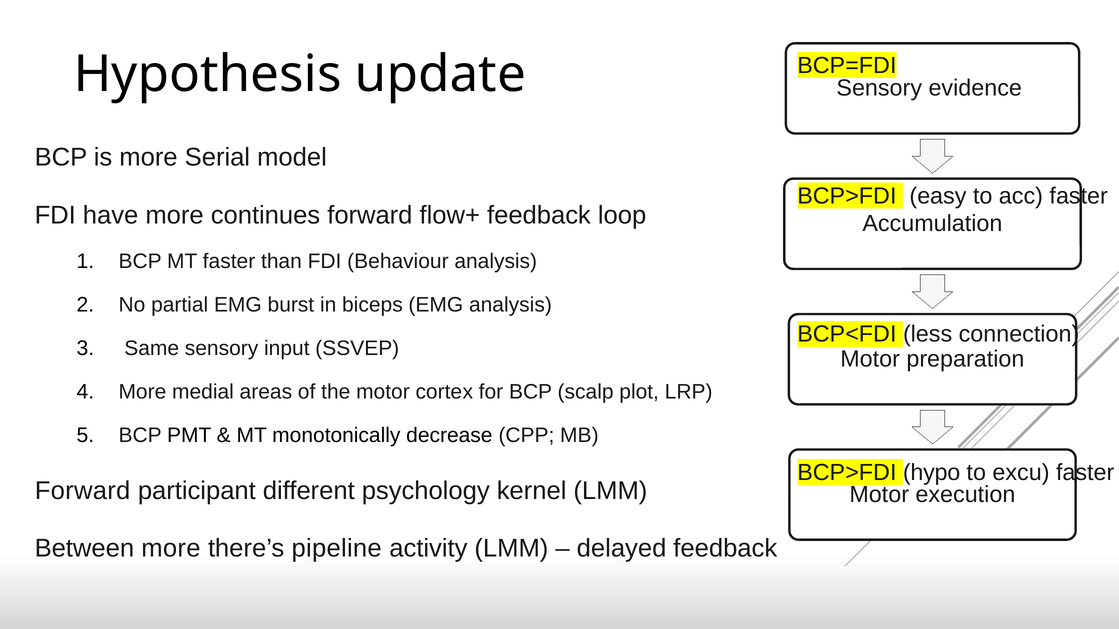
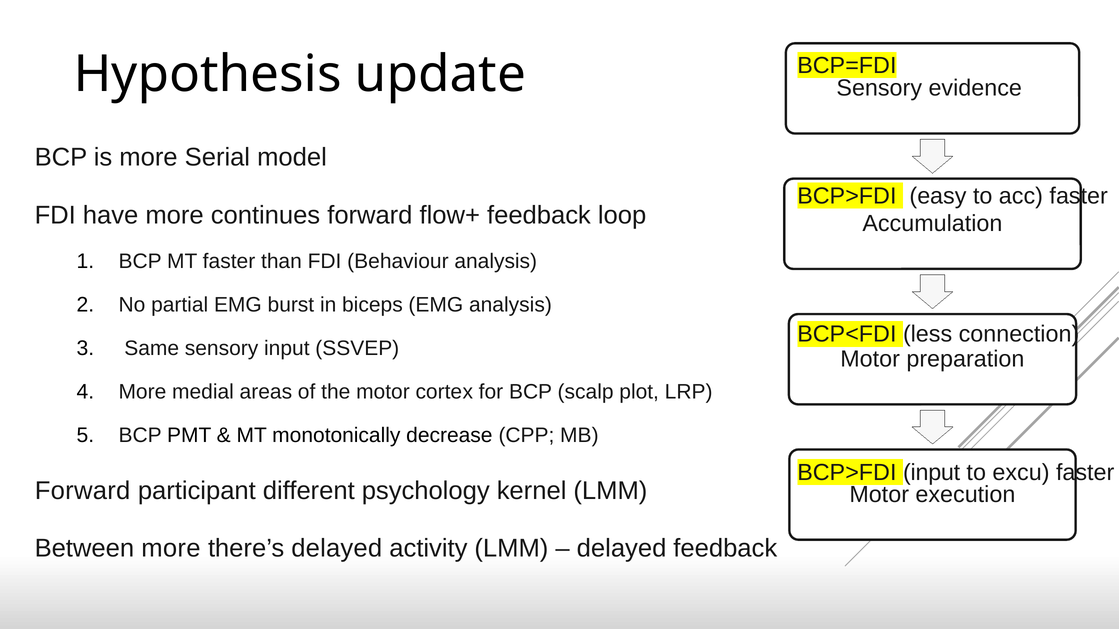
BCP>FDI hypo: hypo -> input
there’s pipeline: pipeline -> delayed
